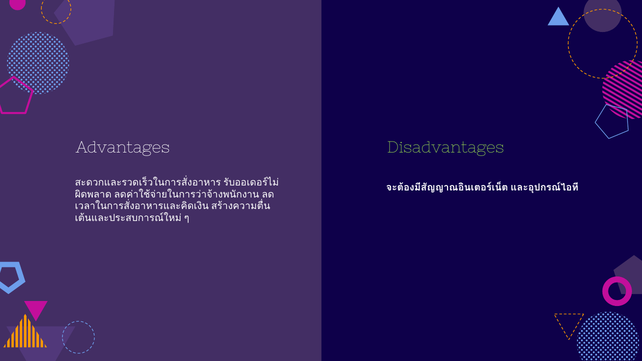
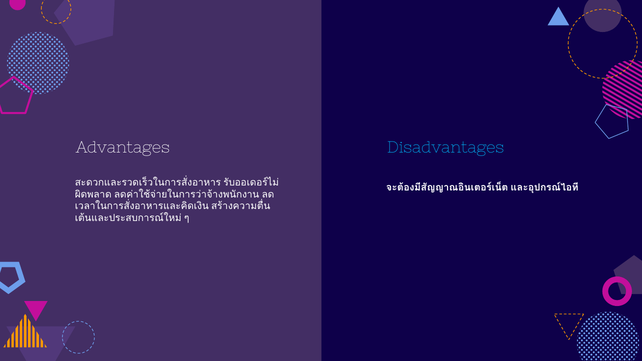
Disadvantages colour: light green -> light blue
